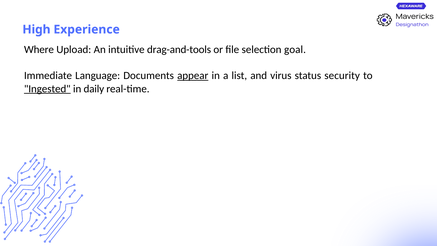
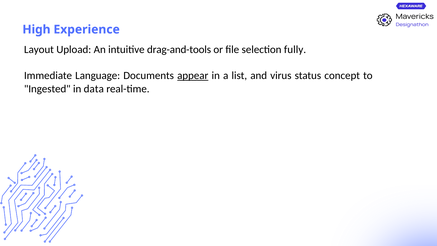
Where: Where -> Layout
goal: goal -> fully
security: security -> concept
Ingested underline: present -> none
daily: daily -> data
